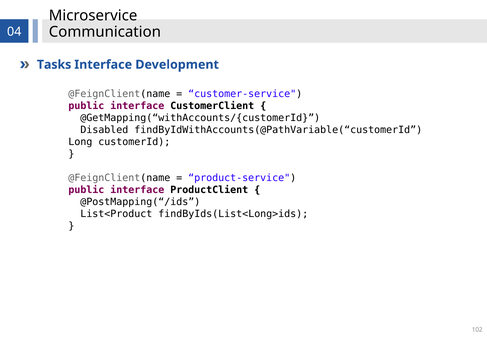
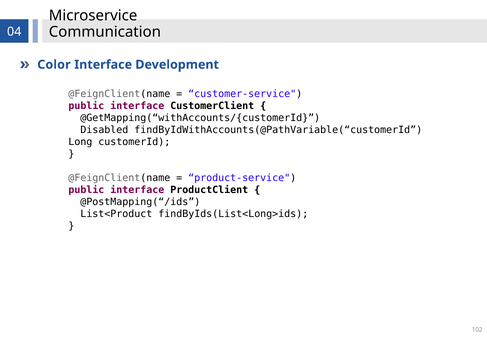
Tasks: Tasks -> Color
